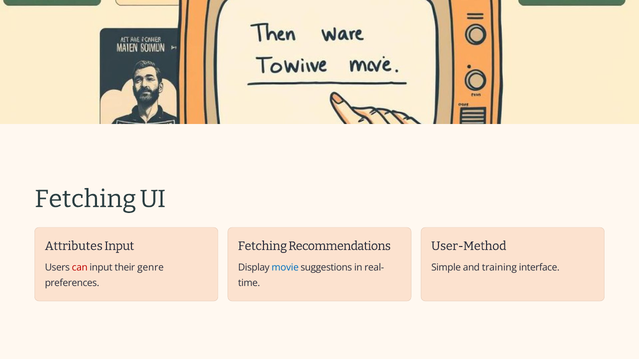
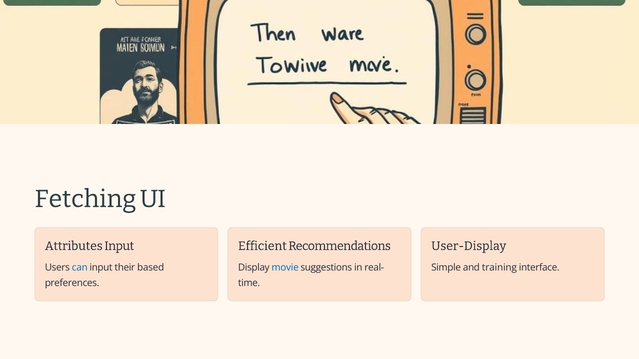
Fetching at (262, 246): Fetching -> Efficient
User-Method: User-Method -> User-Display
can colour: red -> blue
genre: genre -> based
